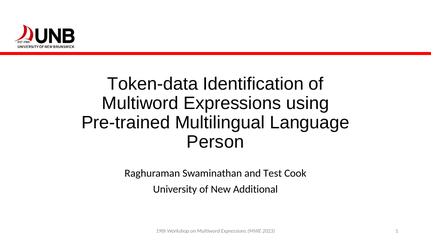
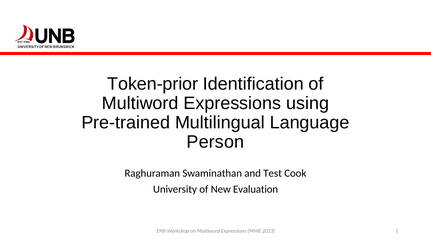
Token-data: Token-data -> Token-prior
Additional: Additional -> Evaluation
